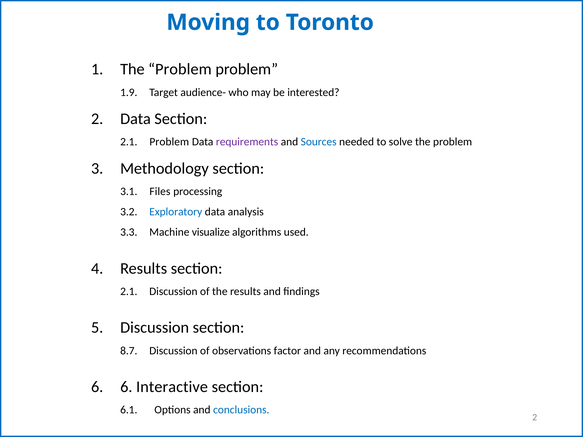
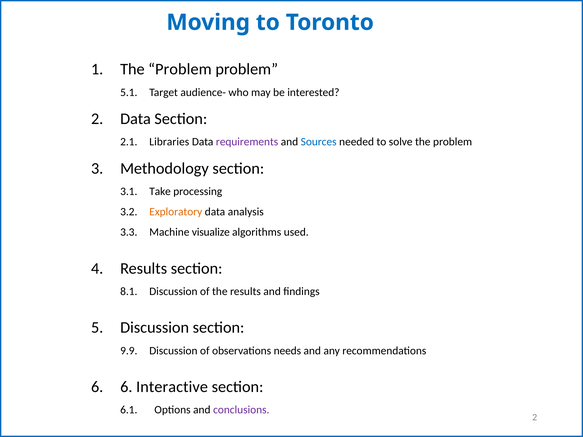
1.9: 1.9 -> 5.1
2.1 Problem: Problem -> Libraries
Files: Files -> Take
Exploratory colour: blue -> orange
2.1 at (129, 292): 2.1 -> 8.1
8.7: 8.7 -> 9.9
factor: factor -> needs
conclusions colour: blue -> purple
